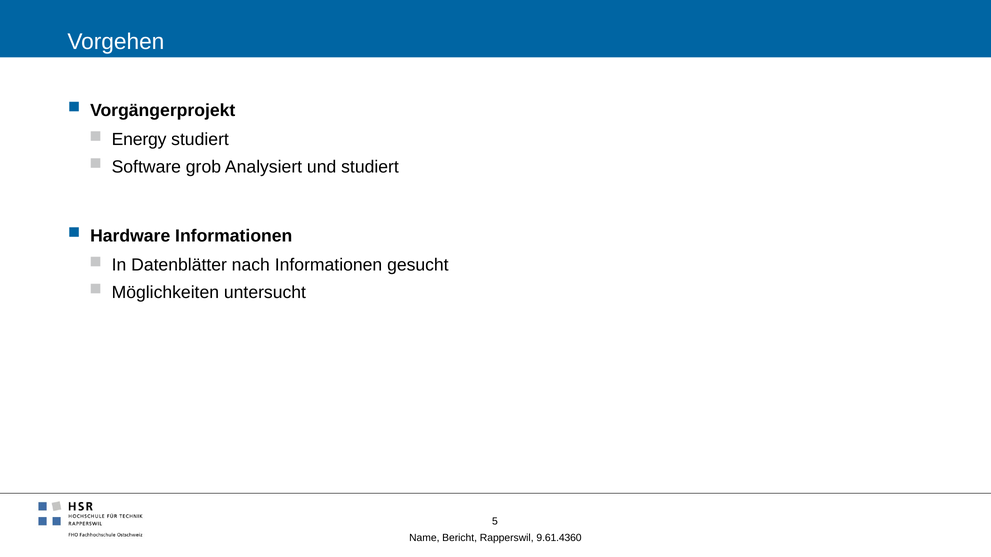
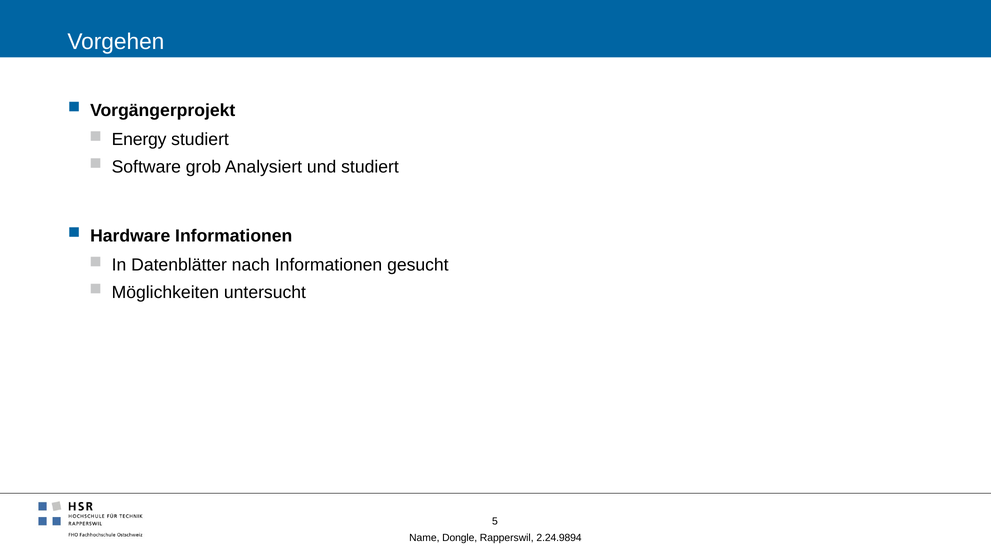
Bericht: Bericht -> Dongle
9.61.4360: 9.61.4360 -> 2.24.9894
